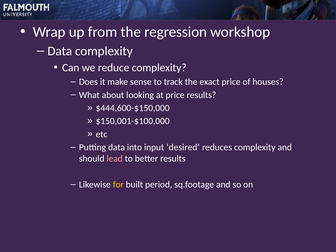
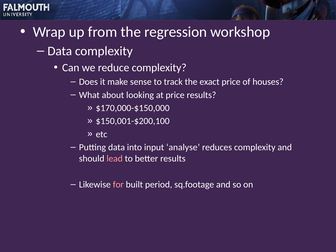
$444,600-$150,000: $444,600-$150,000 -> $170,000-$150,000
$150,001-$100,000: $150,001-$100,000 -> $150,001-$200,100
desired: desired -> analyse
for colour: yellow -> pink
